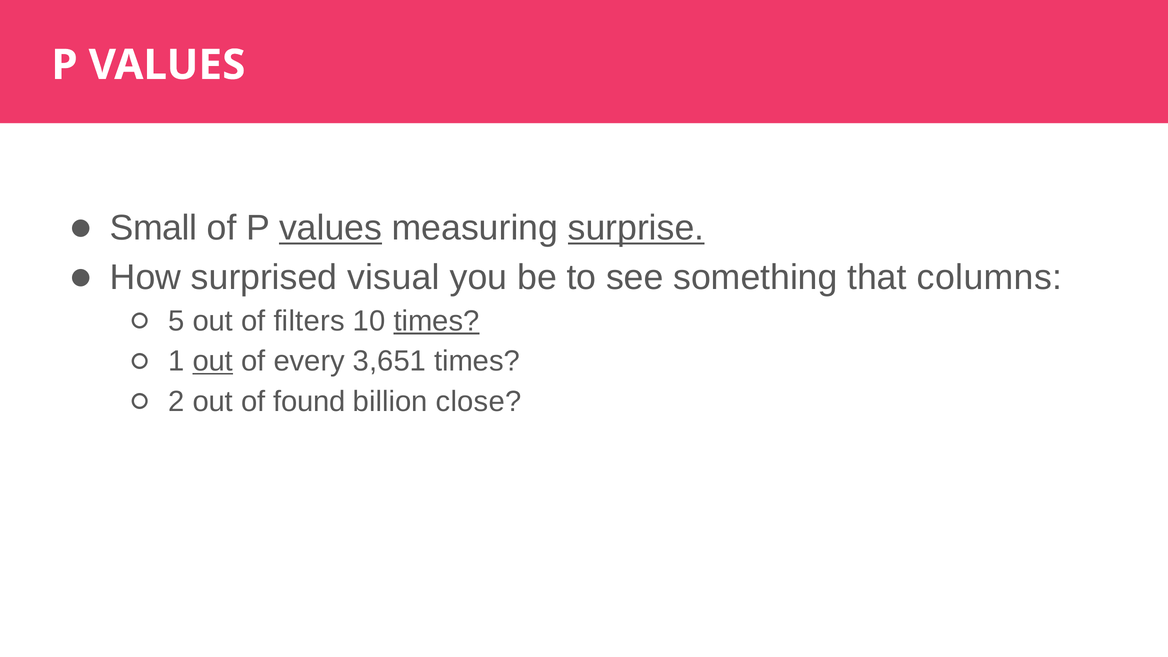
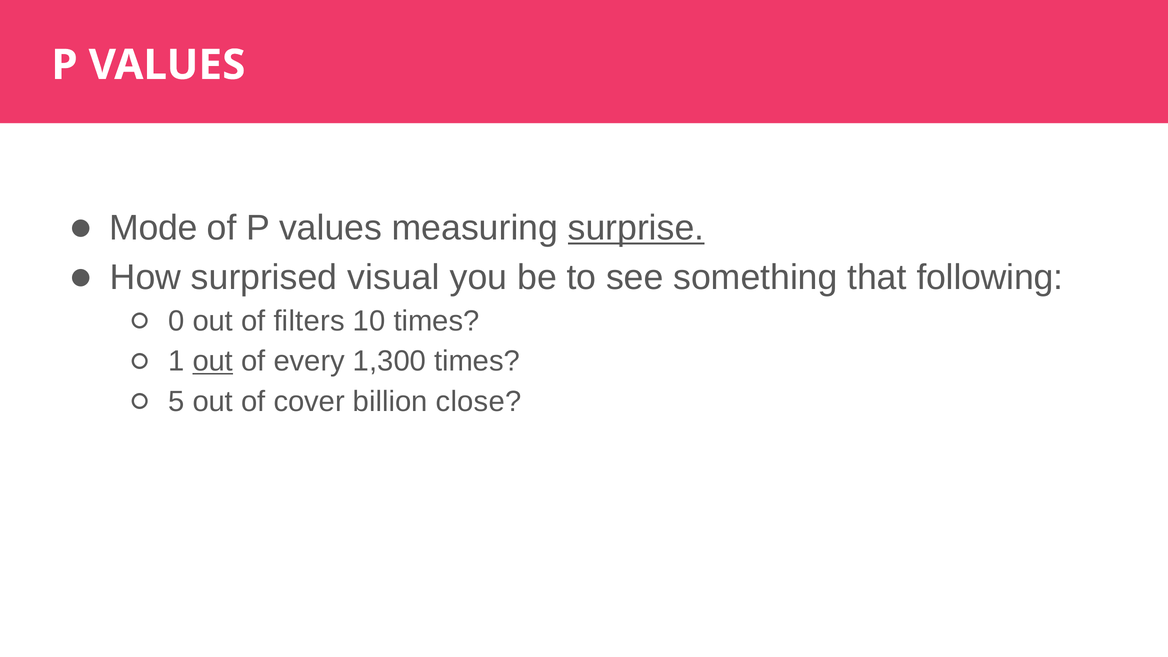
Small: Small -> Mode
values at (331, 228) underline: present -> none
columns: columns -> following
5: 5 -> 0
times at (437, 321) underline: present -> none
3,651: 3,651 -> 1,300
2: 2 -> 5
found: found -> cover
